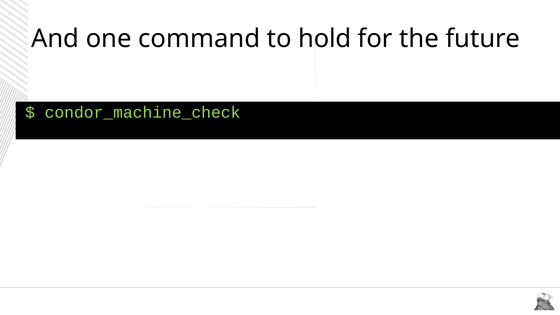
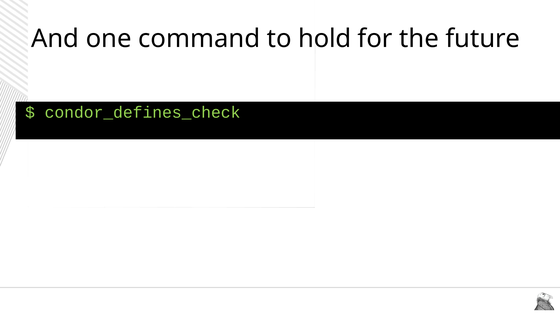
condor_machine_check: condor_machine_check -> condor_defines_check
